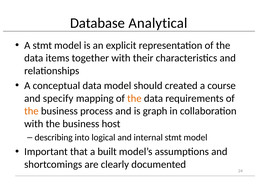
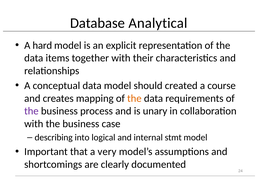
A stmt: stmt -> hard
specify: specify -> creates
the at (31, 111) colour: orange -> purple
graph: graph -> unary
host: host -> case
built: built -> very
